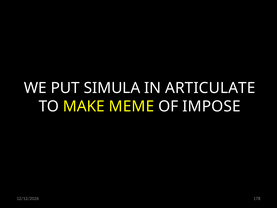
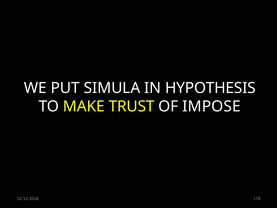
ARTICULATE: ARTICULATE -> HYPOTHESIS
MEME: MEME -> TRUST
